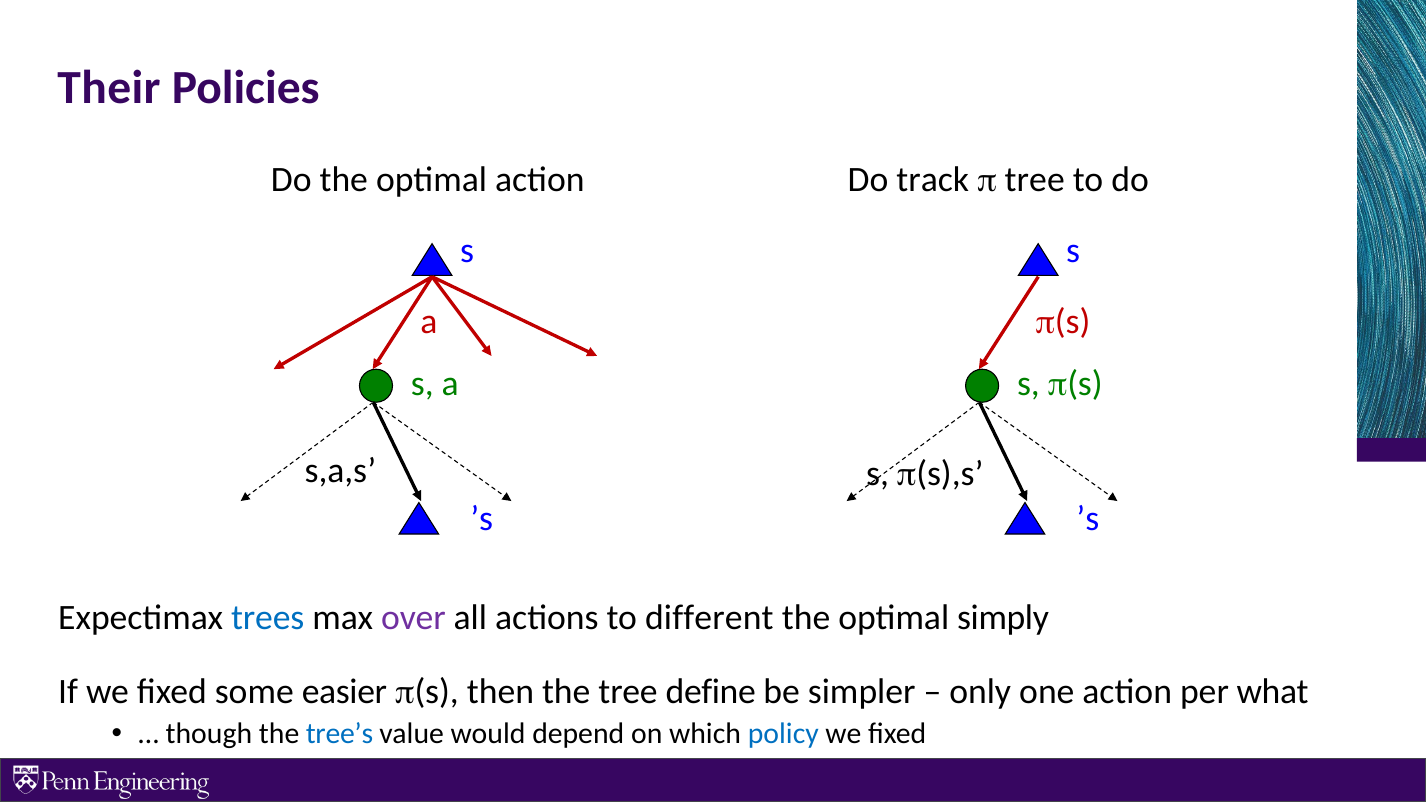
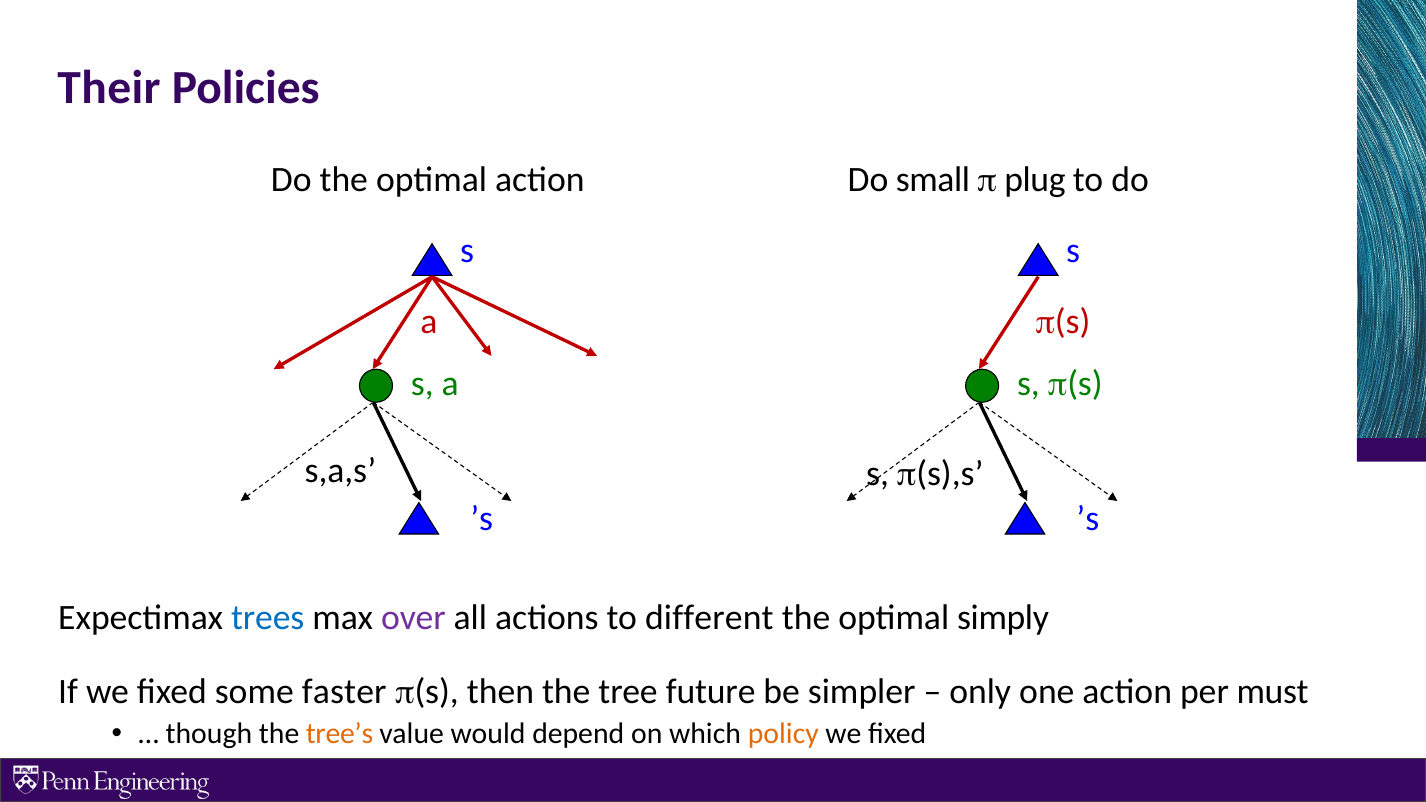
track: track -> small
tree at (1035, 180): tree -> plug
easier: easier -> faster
define: define -> future
what: what -> must
tree’s colour: blue -> orange
policy colour: blue -> orange
